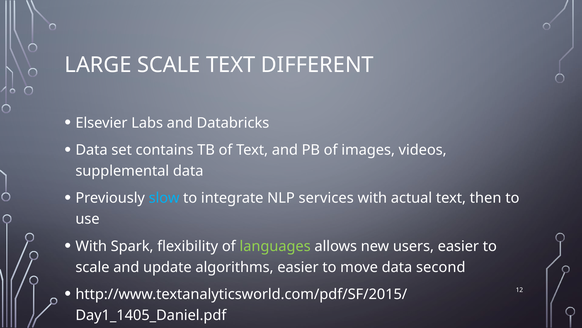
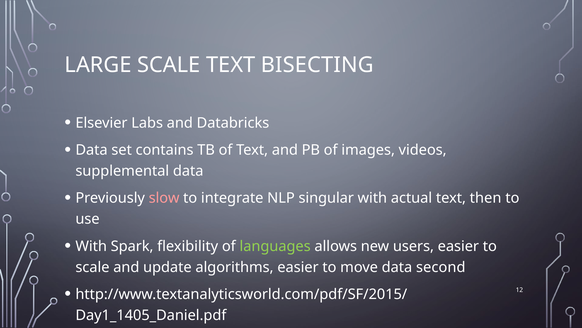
DIFFERENT: DIFFERENT -> BISECTING
slow colour: light blue -> pink
services: services -> singular
